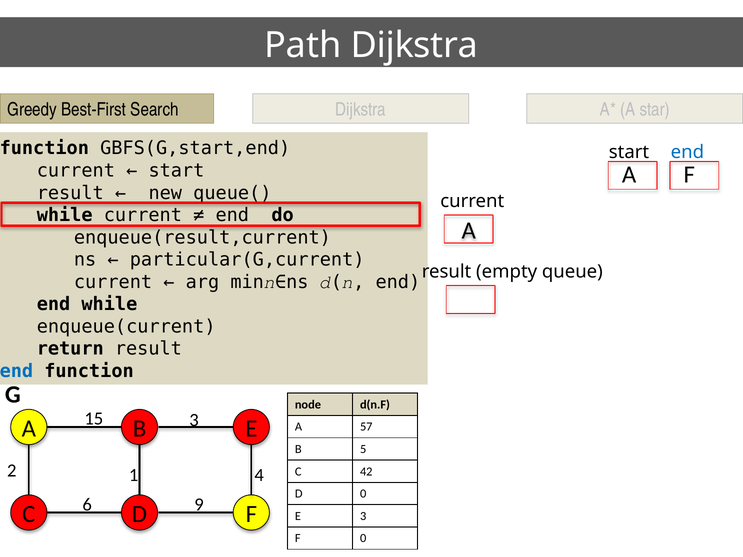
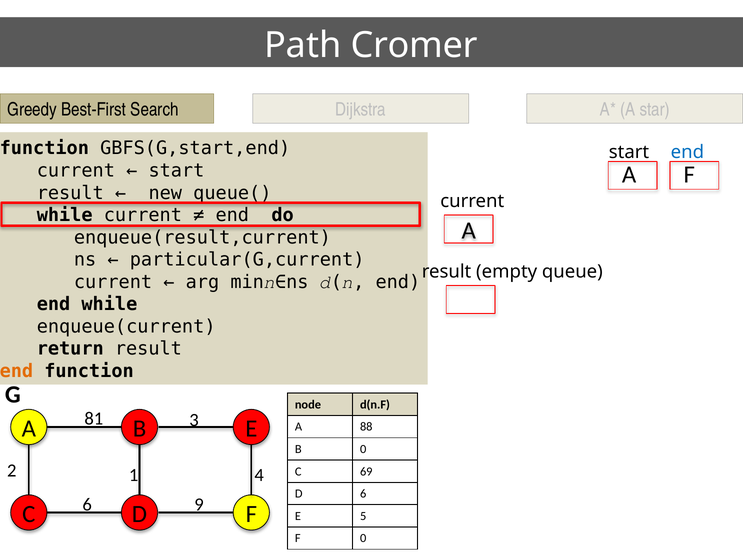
Path Dijkstra: Dijkstra -> Cromer
end at (16, 371) colour: blue -> orange
15: 15 -> 81
57: 57 -> 88
B 5: 5 -> 0
42: 42 -> 69
D 0: 0 -> 6
3 at (363, 516): 3 -> 5
